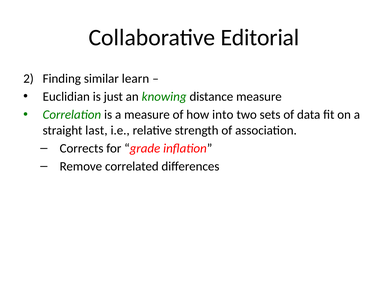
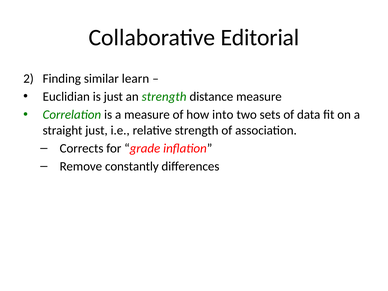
an knowing: knowing -> strength
straight last: last -> just
correlated: correlated -> constantly
